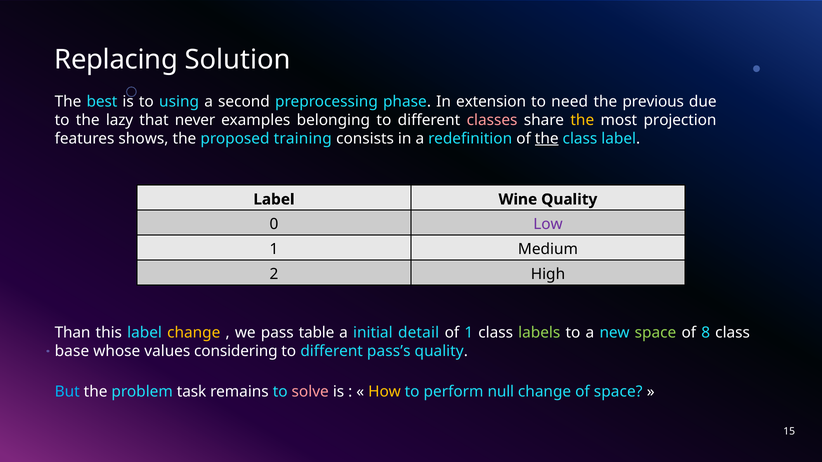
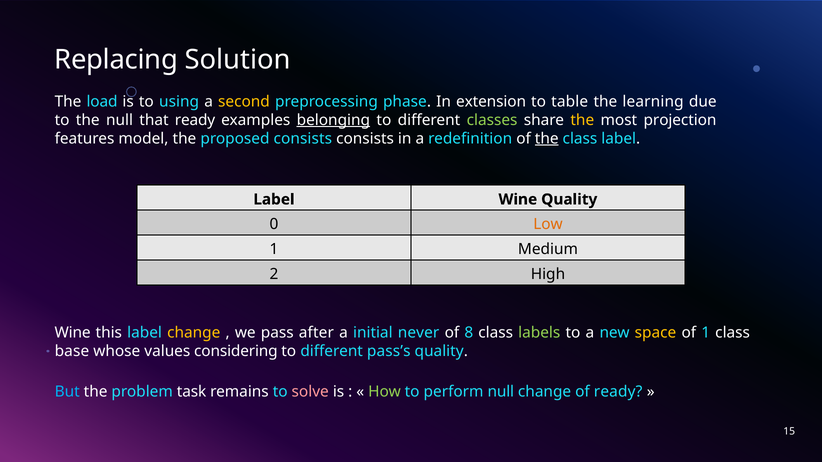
best: best -> load
second colour: white -> yellow
need: need -> table
previous: previous -> learning
the lazy: lazy -> null
that never: never -> ready
belonging underline: none -> present
classes colour: pink -> light green
shows: shows -> model
proposed training: training -> consists
Low colour: purple -> orange
Than at (73, 333): Than -> Wine
table: table -> after
detail: detail -> never
of 1: 1 -> 8
space at (655, 333) colour: light green -> yellow
of 8: 8 -> 1
How colour: yellow -> light green
of space: space -> ready
